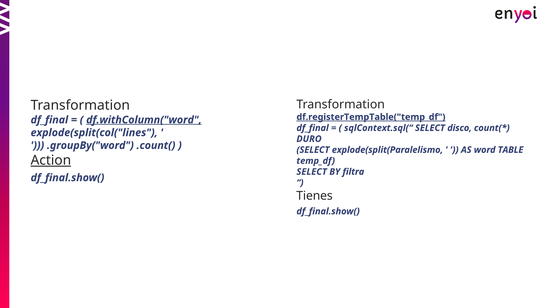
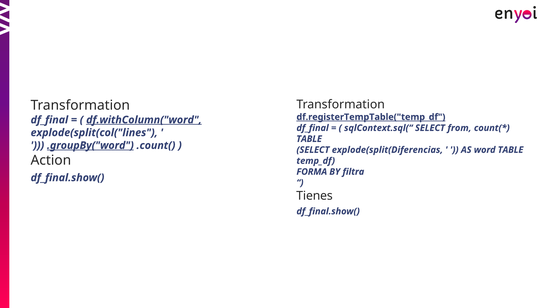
disco: disco -> from
DURO at (309, 139): DURO -> TABLE
.groupBy("word underline: none -> present
explode(split(Paralelismo: explode(split(Paralelismo -> explode(split(Diferencias
Action underline: present -> none
SELECT at (312, 172): SELECT -> FORMA
